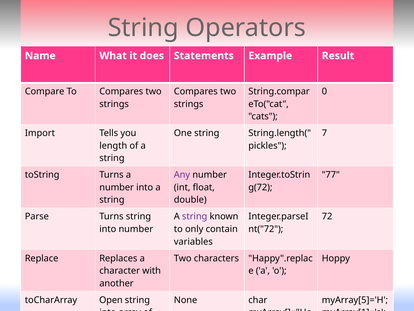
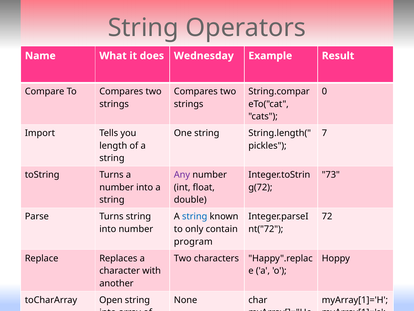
Statements: Statements -> Wednesday
77: 77 -> 73
string at (195, 216) colour: purple -> blue
variables: variables -> program
myArray[5]='H: myArray[5]='H -> myArray[1]='H
